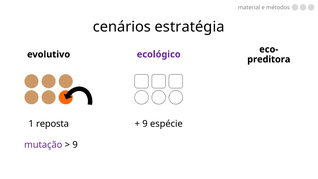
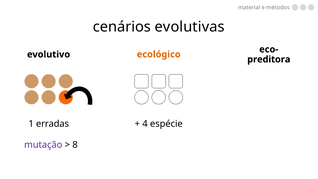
estratégia: estratégia -> evolutivas
ecológico colour: purple -> orange
reposta: reposta -> erradas
9 at (145, 124): 9 -> 4
9 at (75, 145): 9 -> 8
